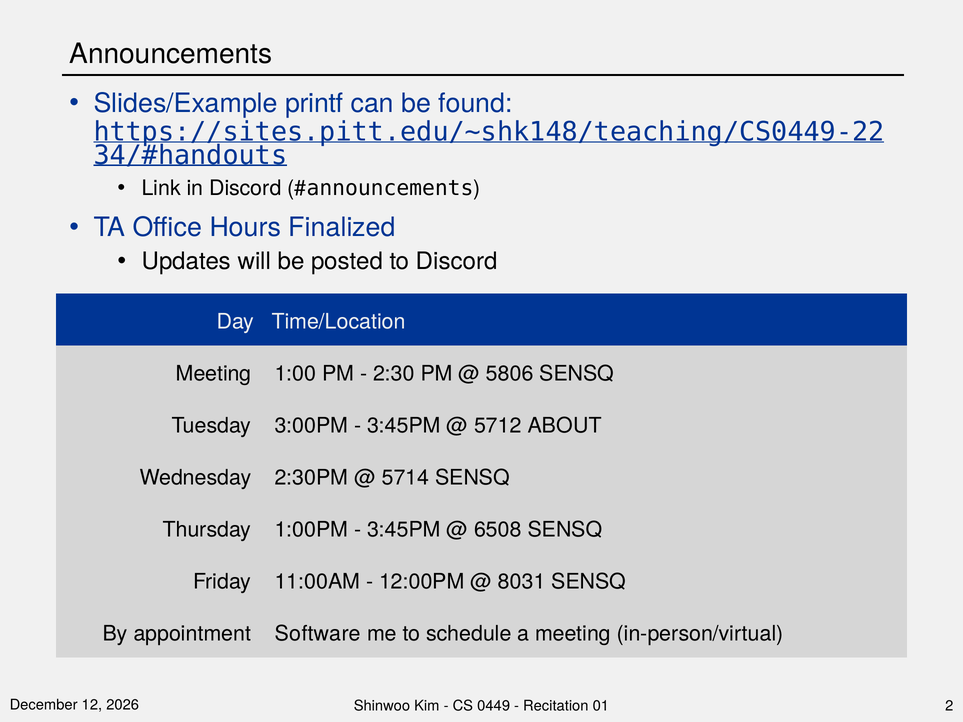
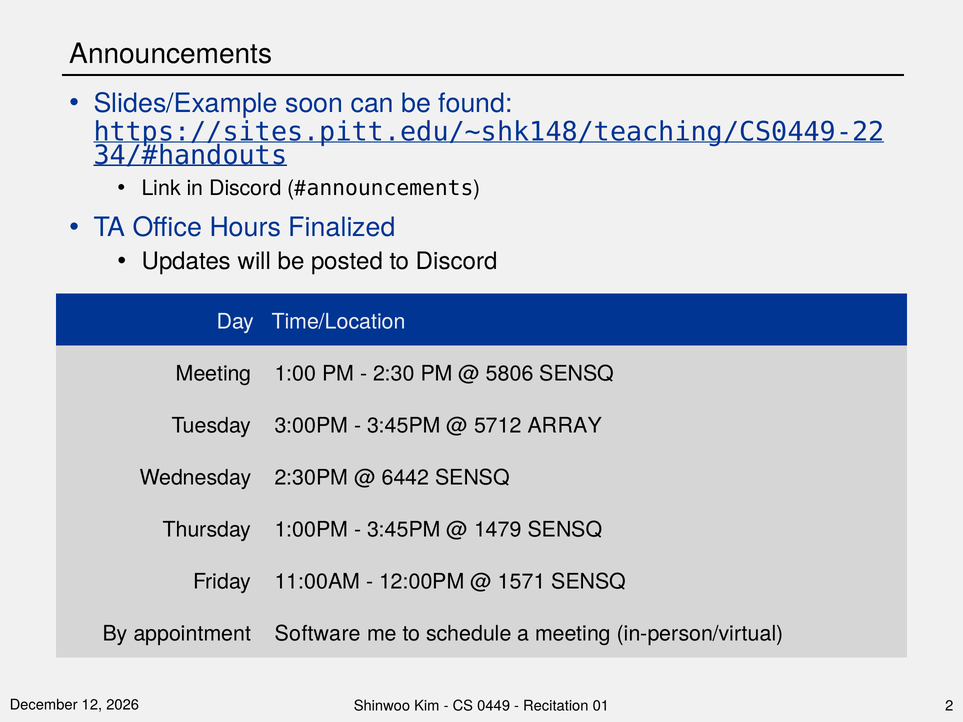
printf: printf -> soon
ABOUT: ABOUT -> ARRAY
5714: 5714 -> 6442
6508: 6508 -> 1479
8031: 8031 -> 1571
